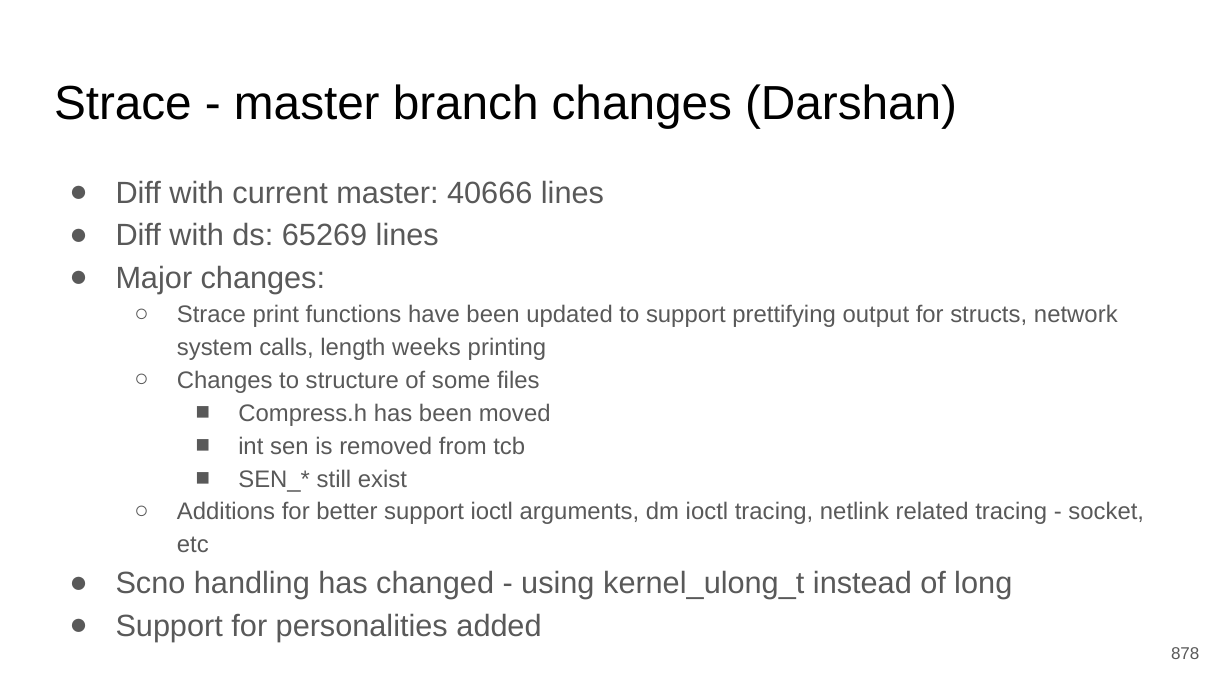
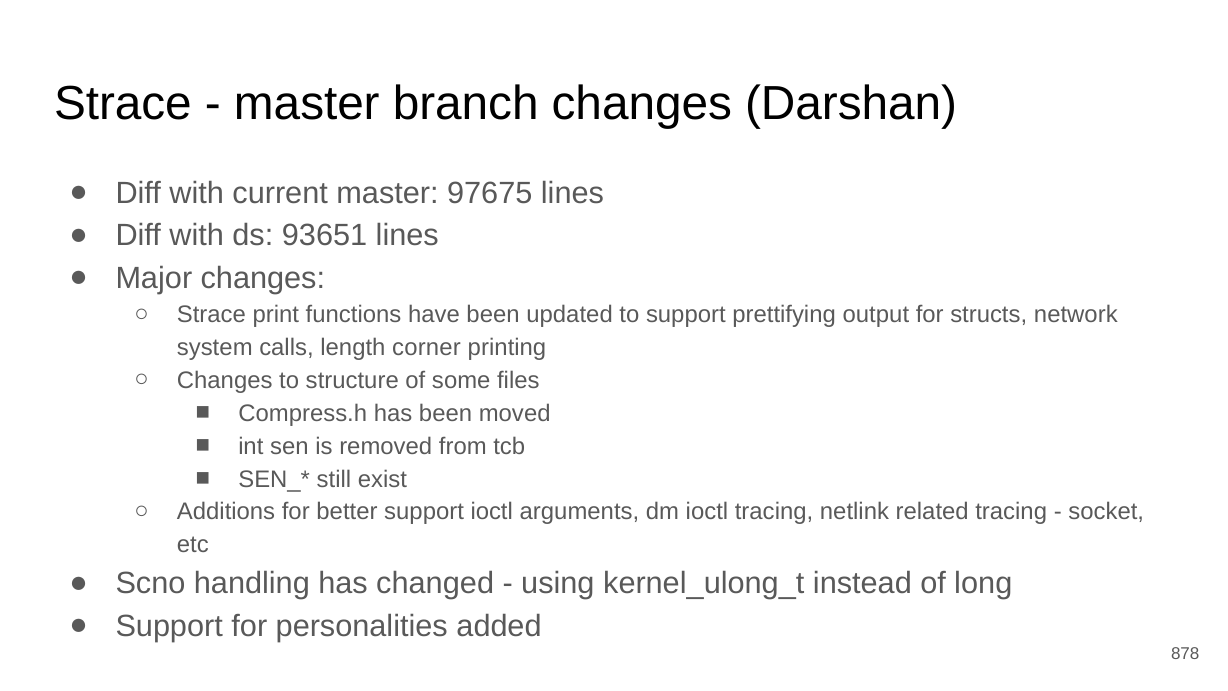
40666: 40666 -> 97675
65269: 65269 -> 93651
weeks: weeks -> corner
